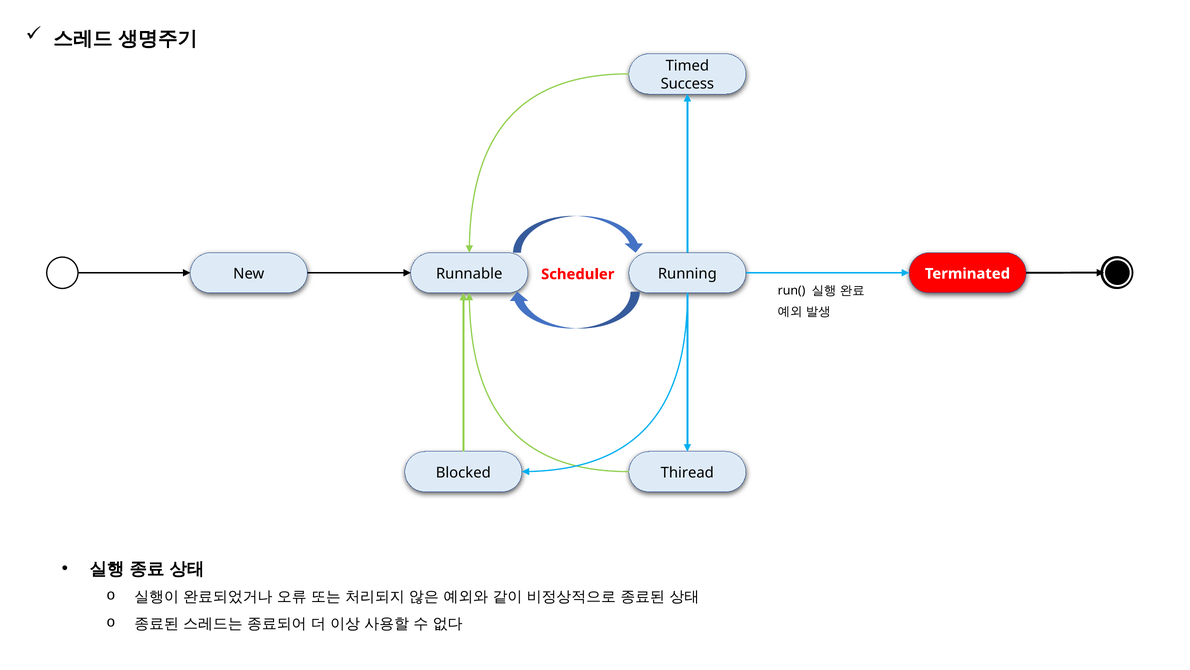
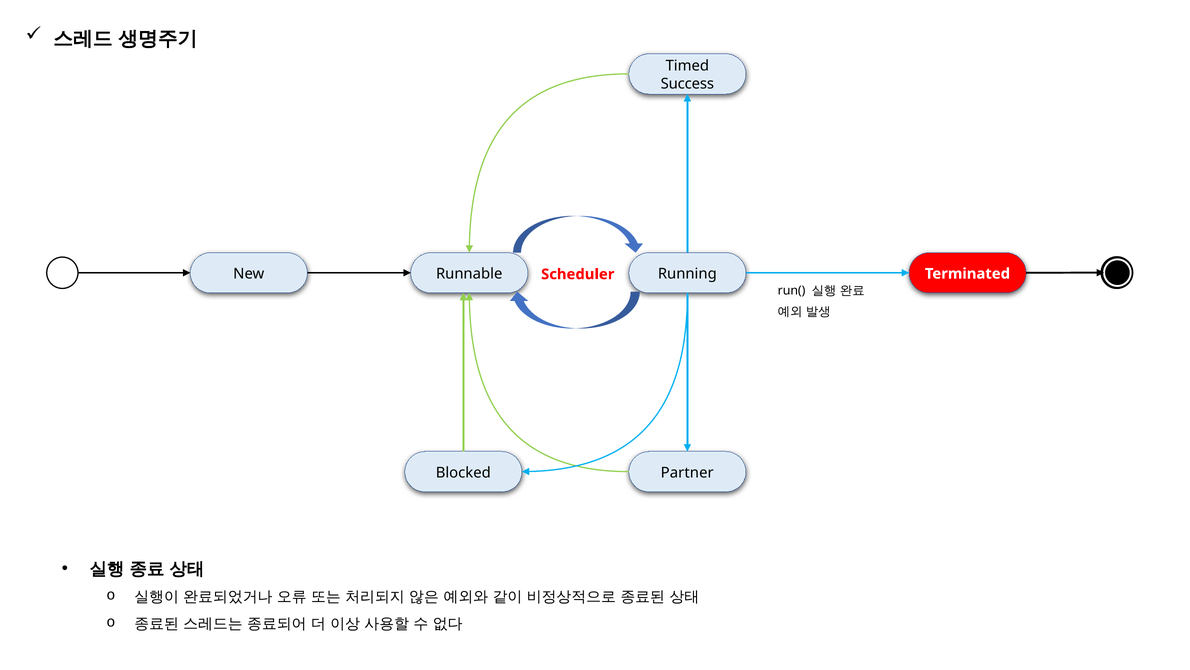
Thiread: Thiread -> Partner
